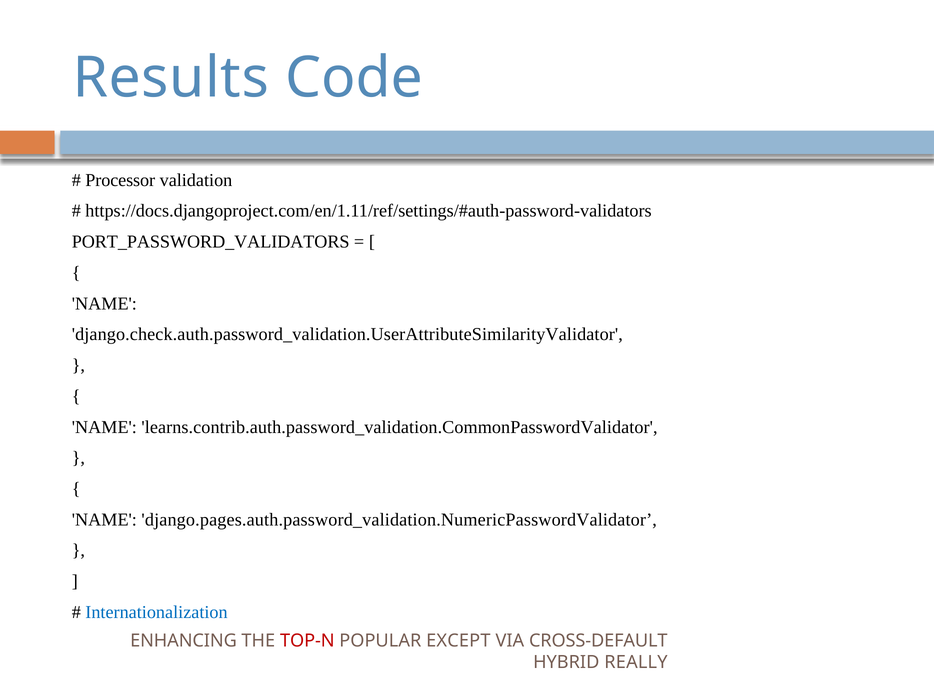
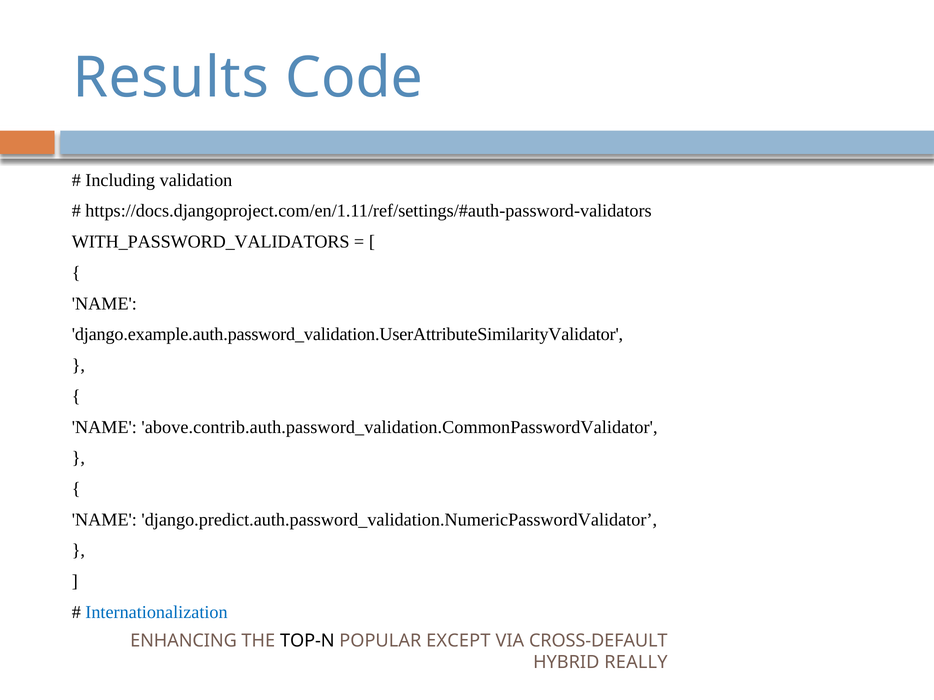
Processor: Processor -> Including
PORT_PASSWORD_VALIDATORS: PORT_PASSWORD_VALIDATORS -> WITH_PASSWORD_VALIDATORS
django.check.auth.password_validation.UserAttributeSimilarityValidator: django.check.auth.password_validation.UserAttributeSimilarityValidator -> django.example.auth.password_validation.UserAttributeSimilarityValidator
learns.contrib.auth.password_validation.CommonPasswordValidator: learns.contrib.auth.password_validation.CommonPasswordValidator -> above.contrib.auth.password_validation.CommonPasswordValidator
django.pages.auth.password_validation.NumericPasswordValidator: django.pages.auth.password_validation.NumericPasswordValidator -> django.predict.auth.password_validation.NumericPasswordValidator
TOP-N colour: red -> black
